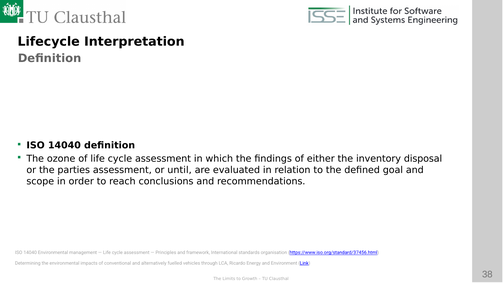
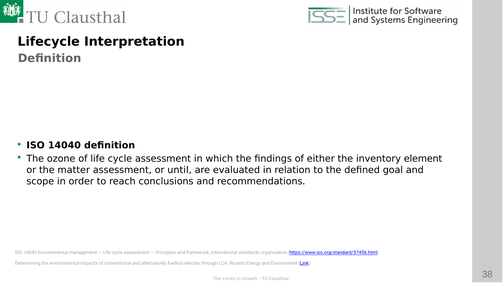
disposal: disposal -> element
parties: parties -> matter
